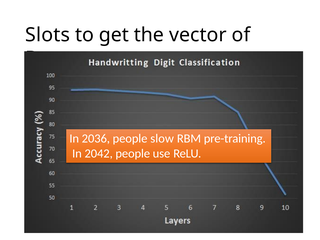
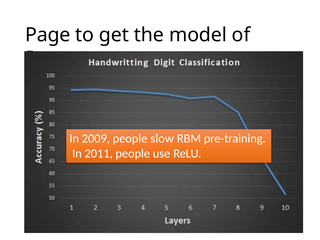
Slots: Slots -> Page
vector: vector -> model
2036: 2036 -> 2009
2042: 2042 -> 2011
